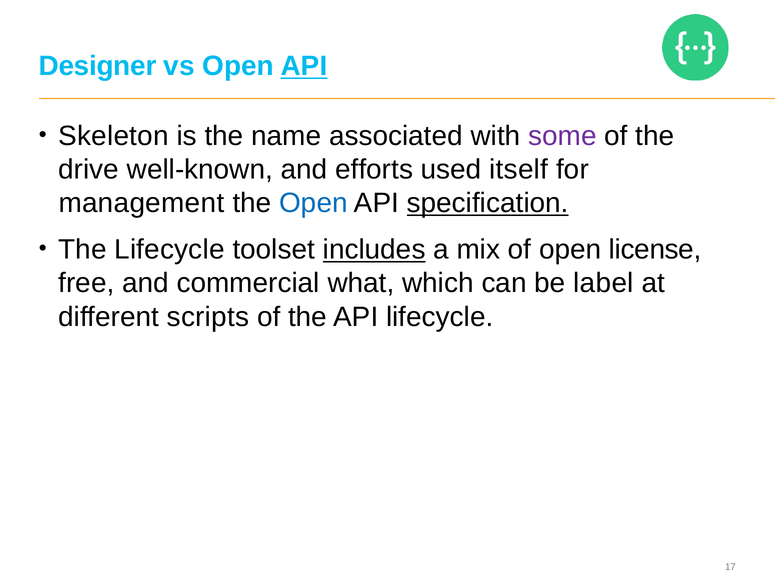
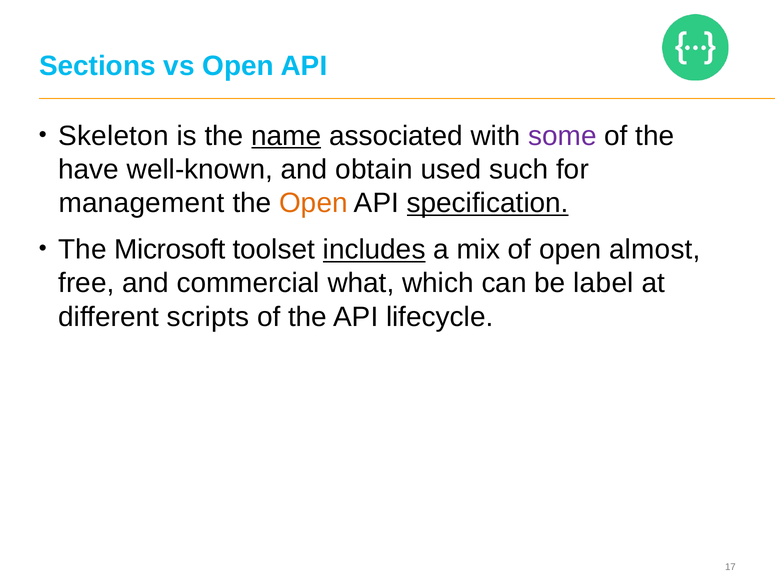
Designer: Designer -> Sections
API at (304, 66) underline: present -> none
name underline: none -> present
drive: drive -> have
efforts: efforts -> obtain
itself: itself -> such
Open at (313, 203) colour: blue -> orange
The Lifecycle: Lifecycle -> Microsoft
license: license -> almost
